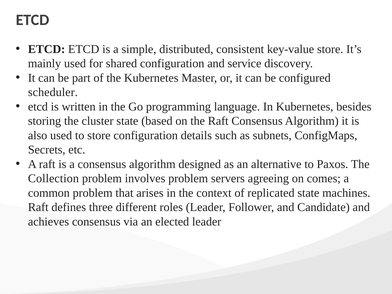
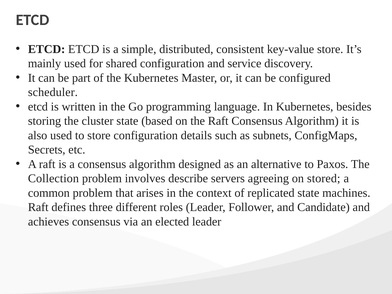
involves problem: problem -> describe
comes: comes -> stored
